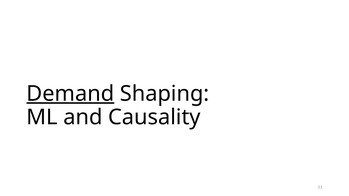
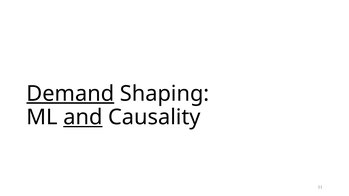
and underline: none -> present
